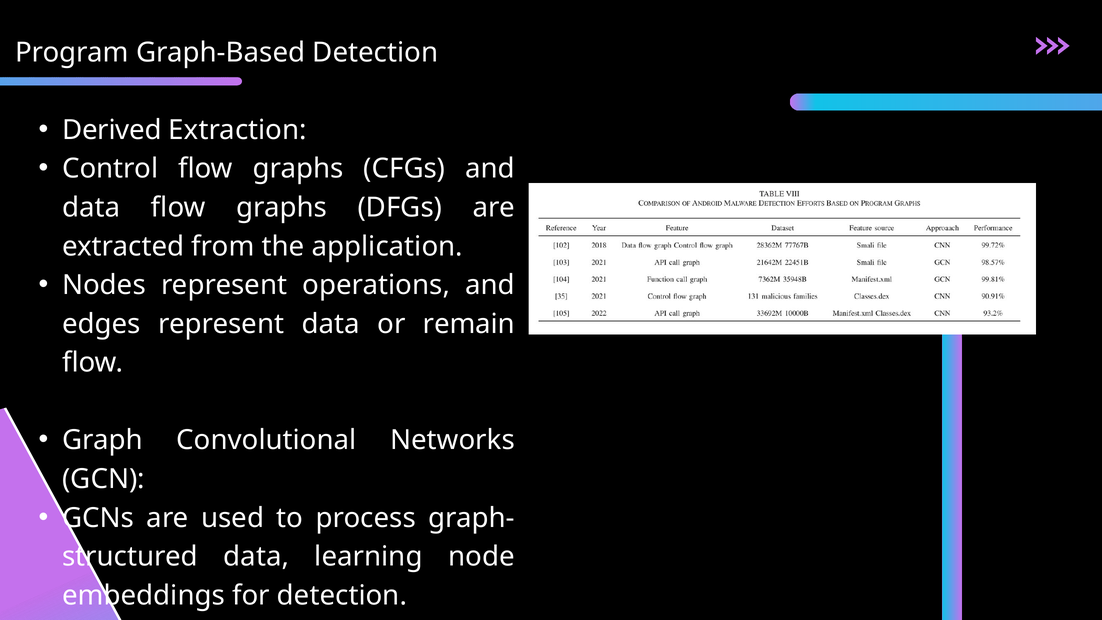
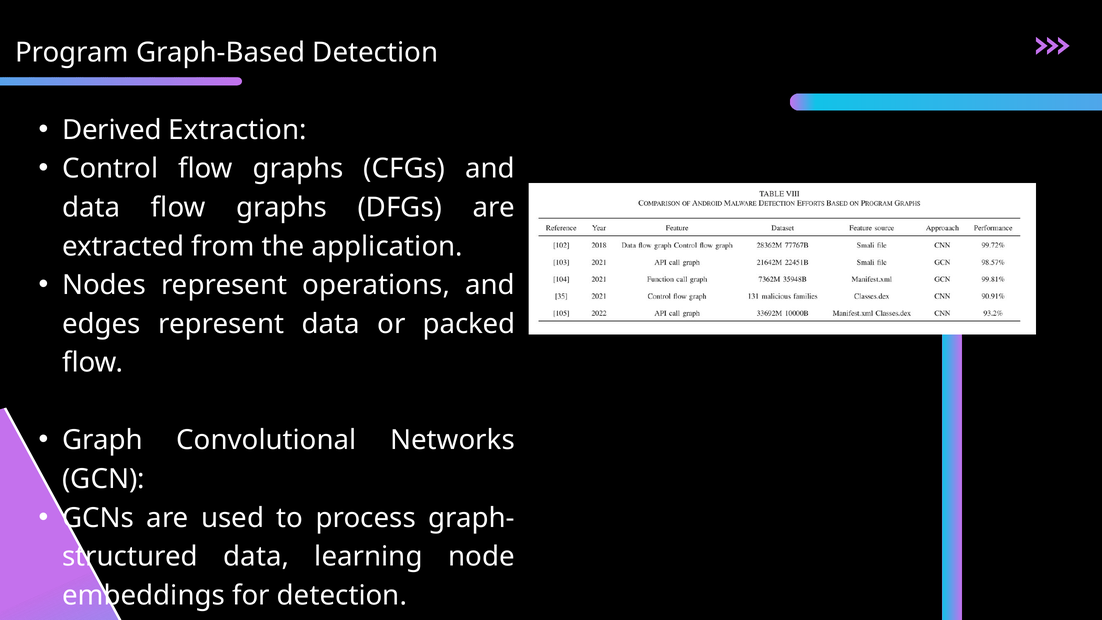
remain: remain -> packed
